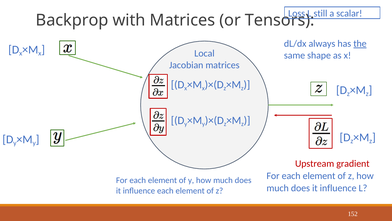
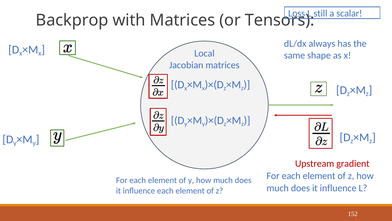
the underline: present -> none
